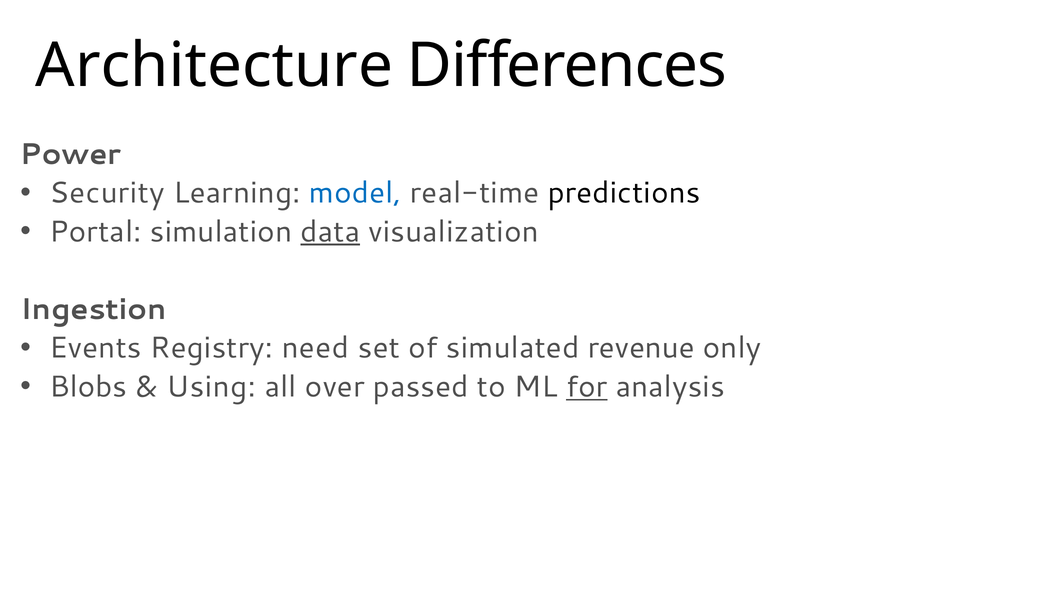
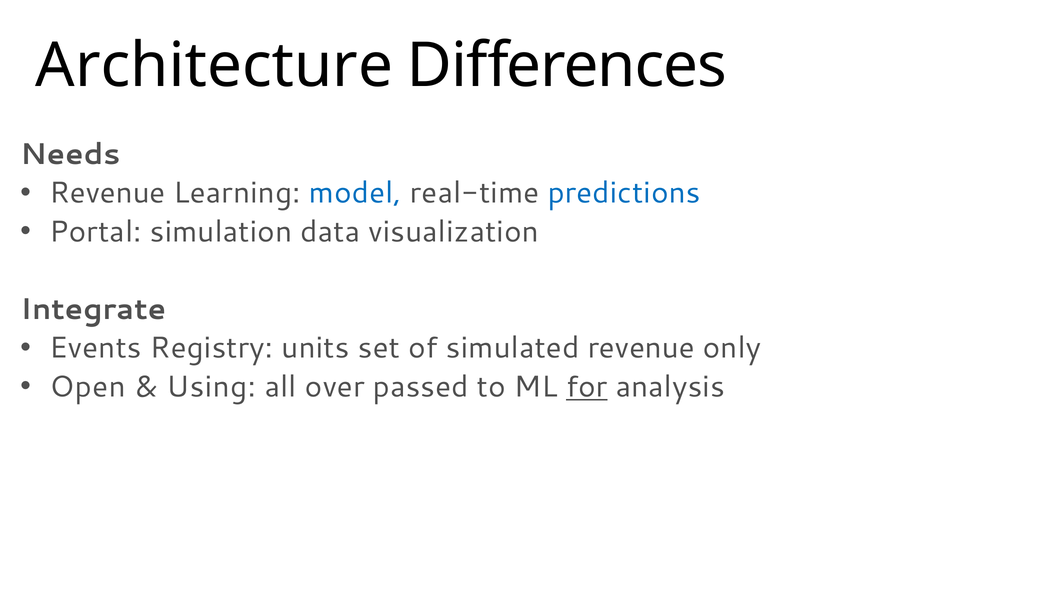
Power: Power -> Needs
Security at (107, 193): Security -> Revenue
predictions colour: black -> blue
data underline: present -> none
Ingestion: Ingestion -> Integrate
need: need -> units
Blobs: Blobs -> Open
